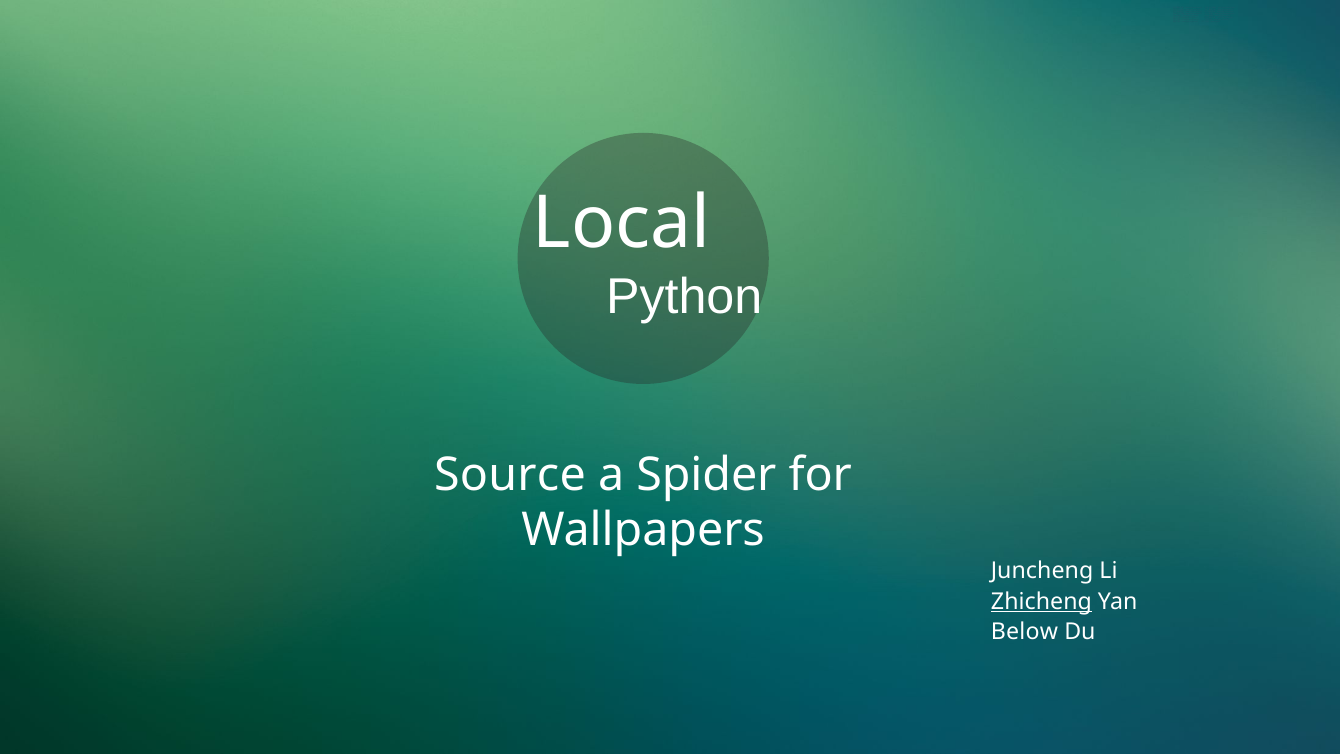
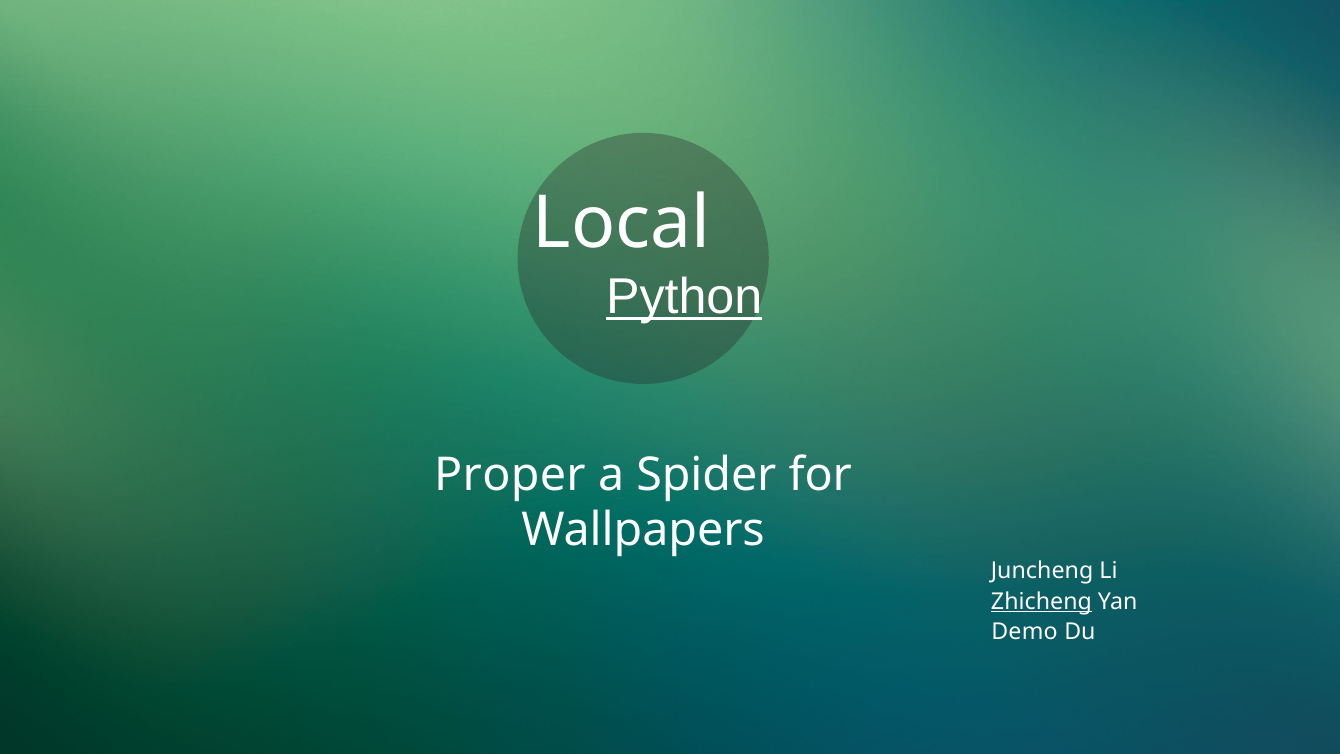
Python underline: none -> present
Source: Source -> Proper
Below: Below -> Demo
